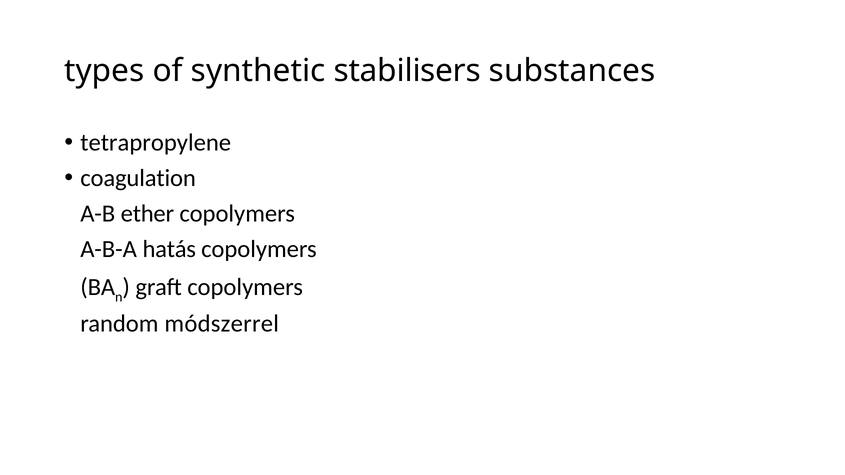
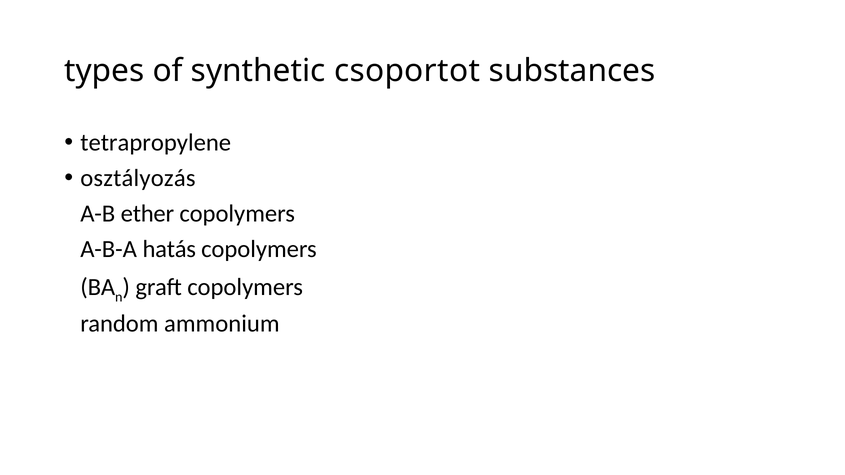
stabilisers: stabilisers -> csoportot
coagulation: coagulation -> osztályozás
módszerrel: módszerrel -> ammonium
